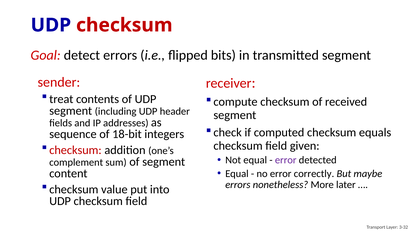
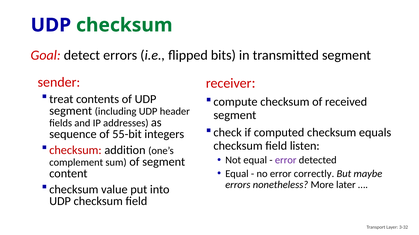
checksum at (124, 25) colour: red -> green
18-bit: 18-bit -> 55-bit
given: given -> listen
